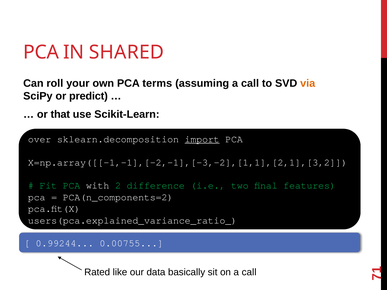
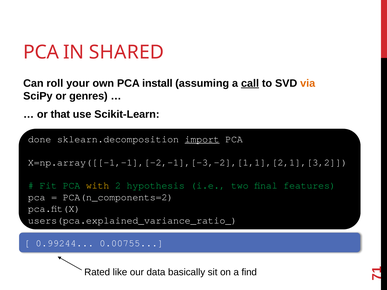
terms: terms -> install
call at (250, 83) underline: none -> present
predict: predict -> genres
over: over -> done
with colour: white -> yellow
difference: difference -> hypothesis
on a call: call -> find
